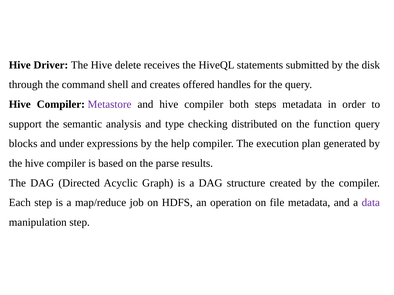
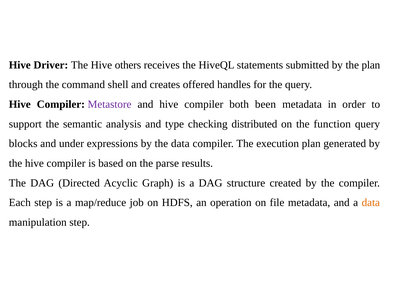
delete: delete -> others
the disk: disk -> plan
steps: steps -> been
the help: help -> data
data at (371, 203) colour: purple -> orange
